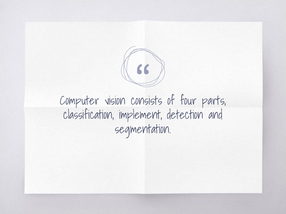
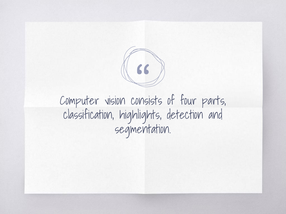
implement: implement -> highlights
